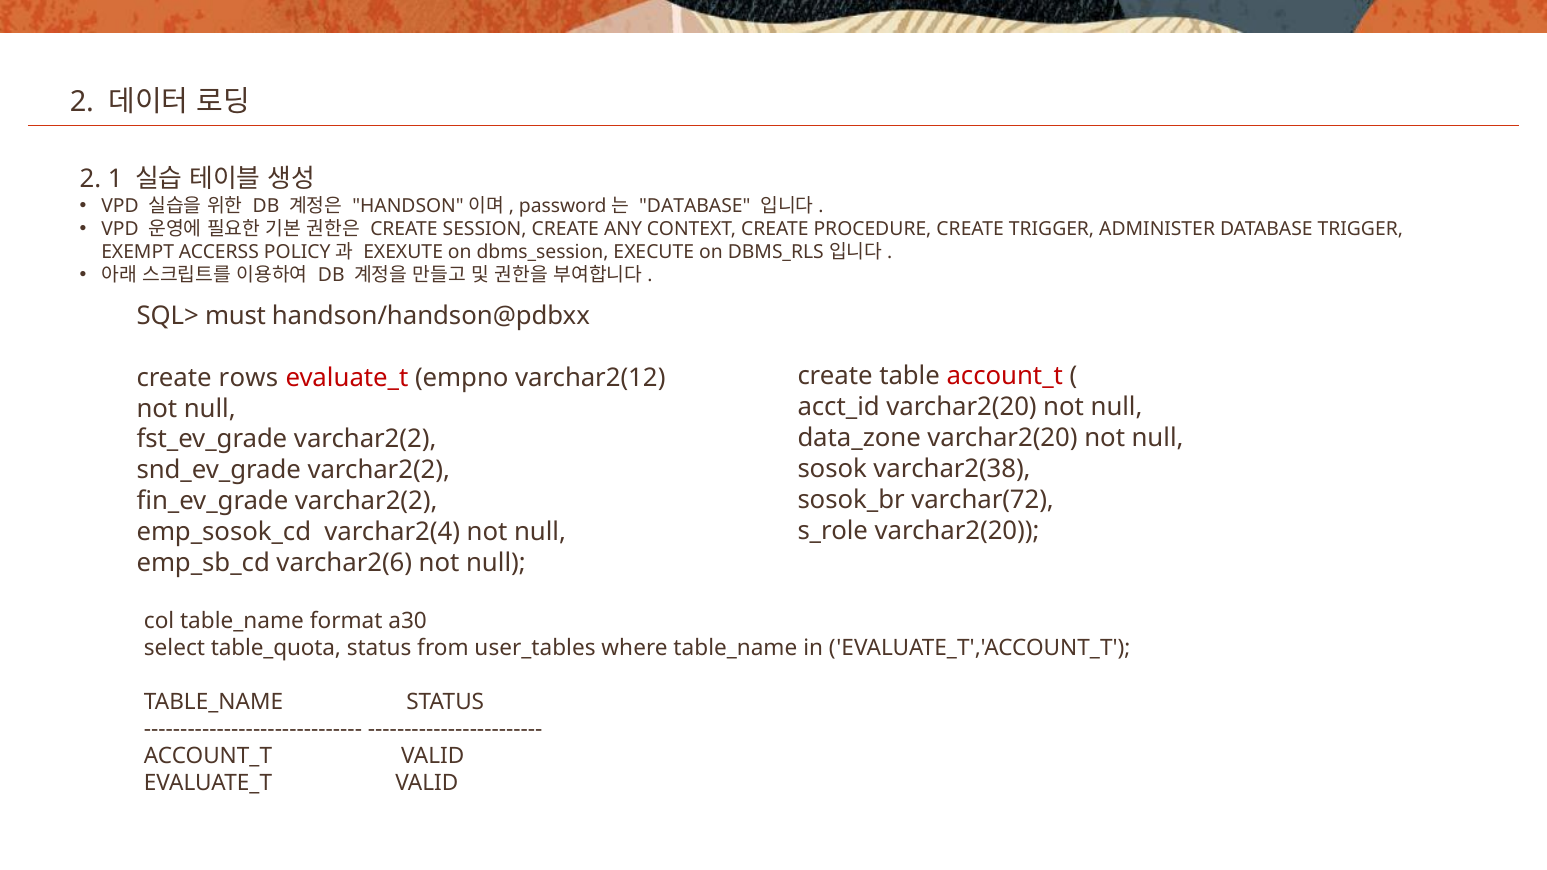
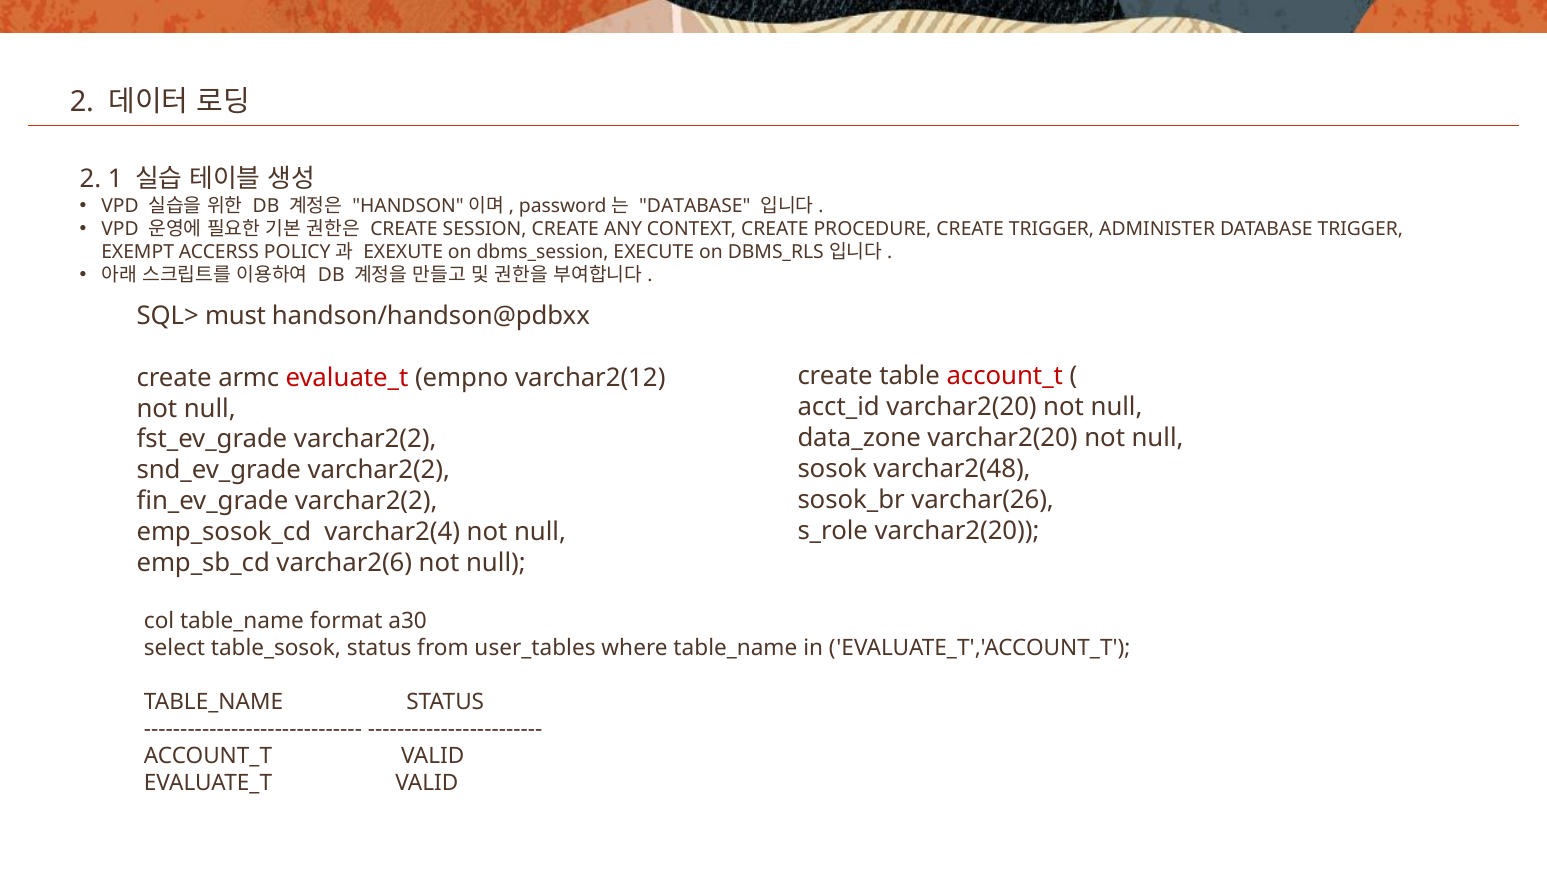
rows: rows -> armc
varchar2(38: varchar2(38 -> varchar2(48
varchar(72: varchar(72 -> varchar(26
table_quota: table_quota -> table_sosok
